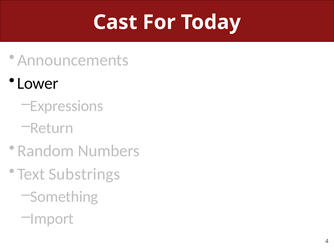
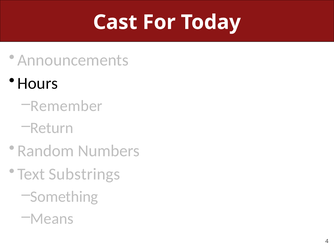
Lower: Lower -> Hours
Expressions: Expressions -> Remember
Import: Import -> Means
